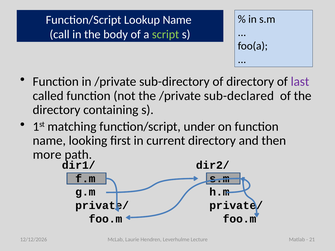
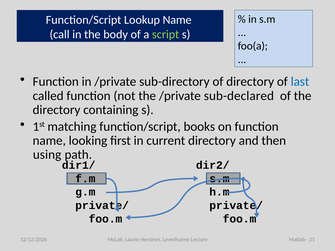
last colour: purple -> blue
under: under -> books
more: more -> using
